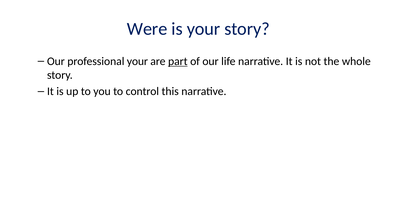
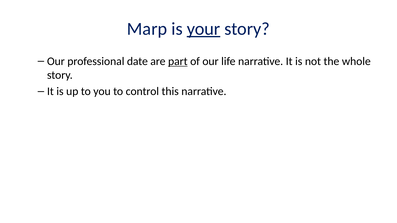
Were: Were -> Marp
your at (204, 29) underline: none -> present
professional your: your -> date
